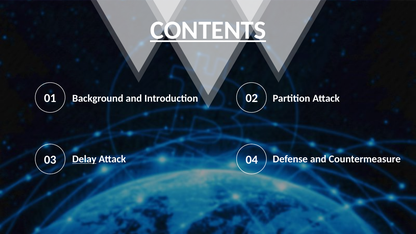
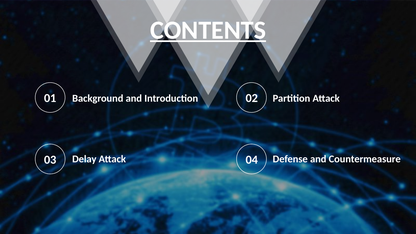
Delay underline: present -> none
